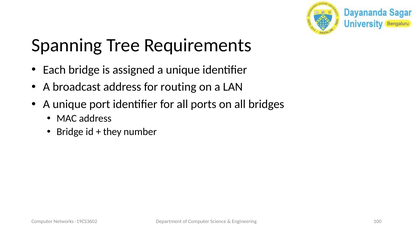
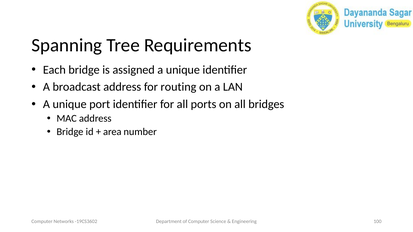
they: they -> area
